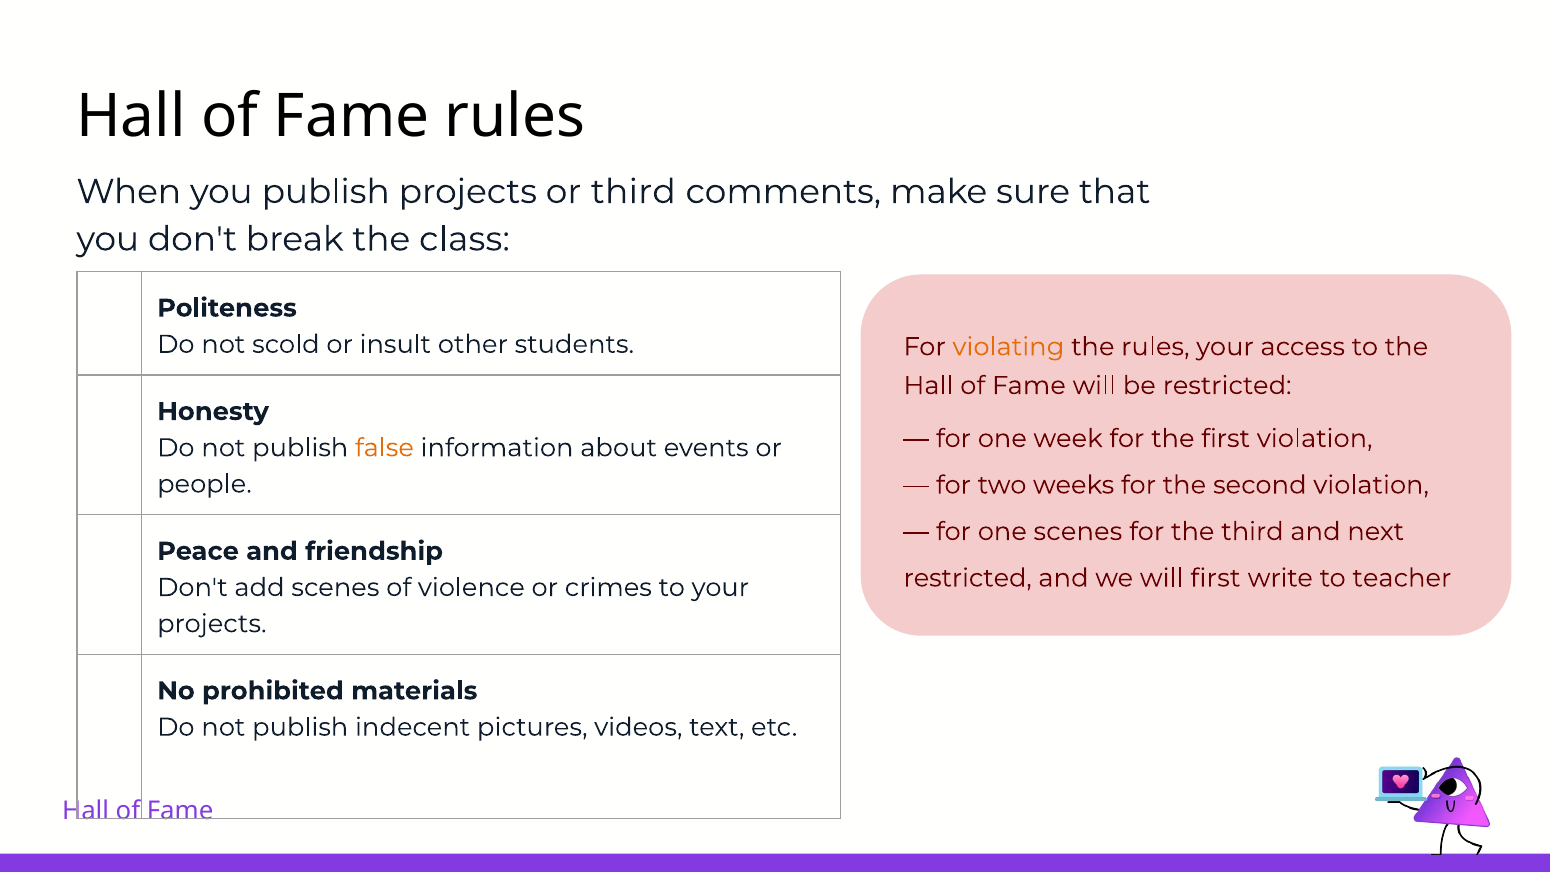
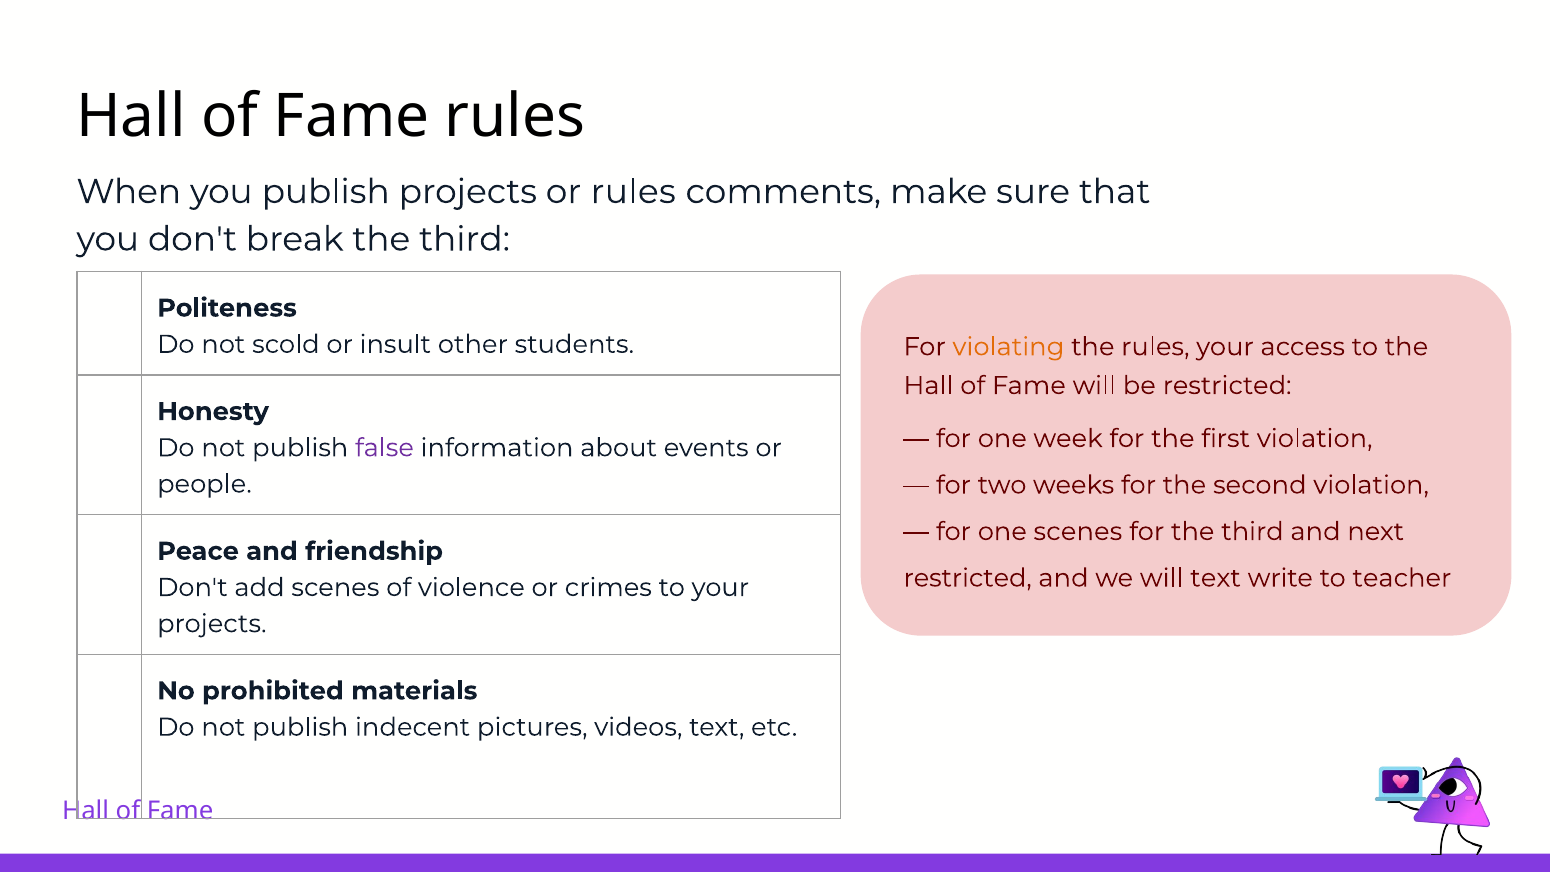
or third: third -> rules
break the class: class -> third
false colour: orange -> purple
will first: first -> text
